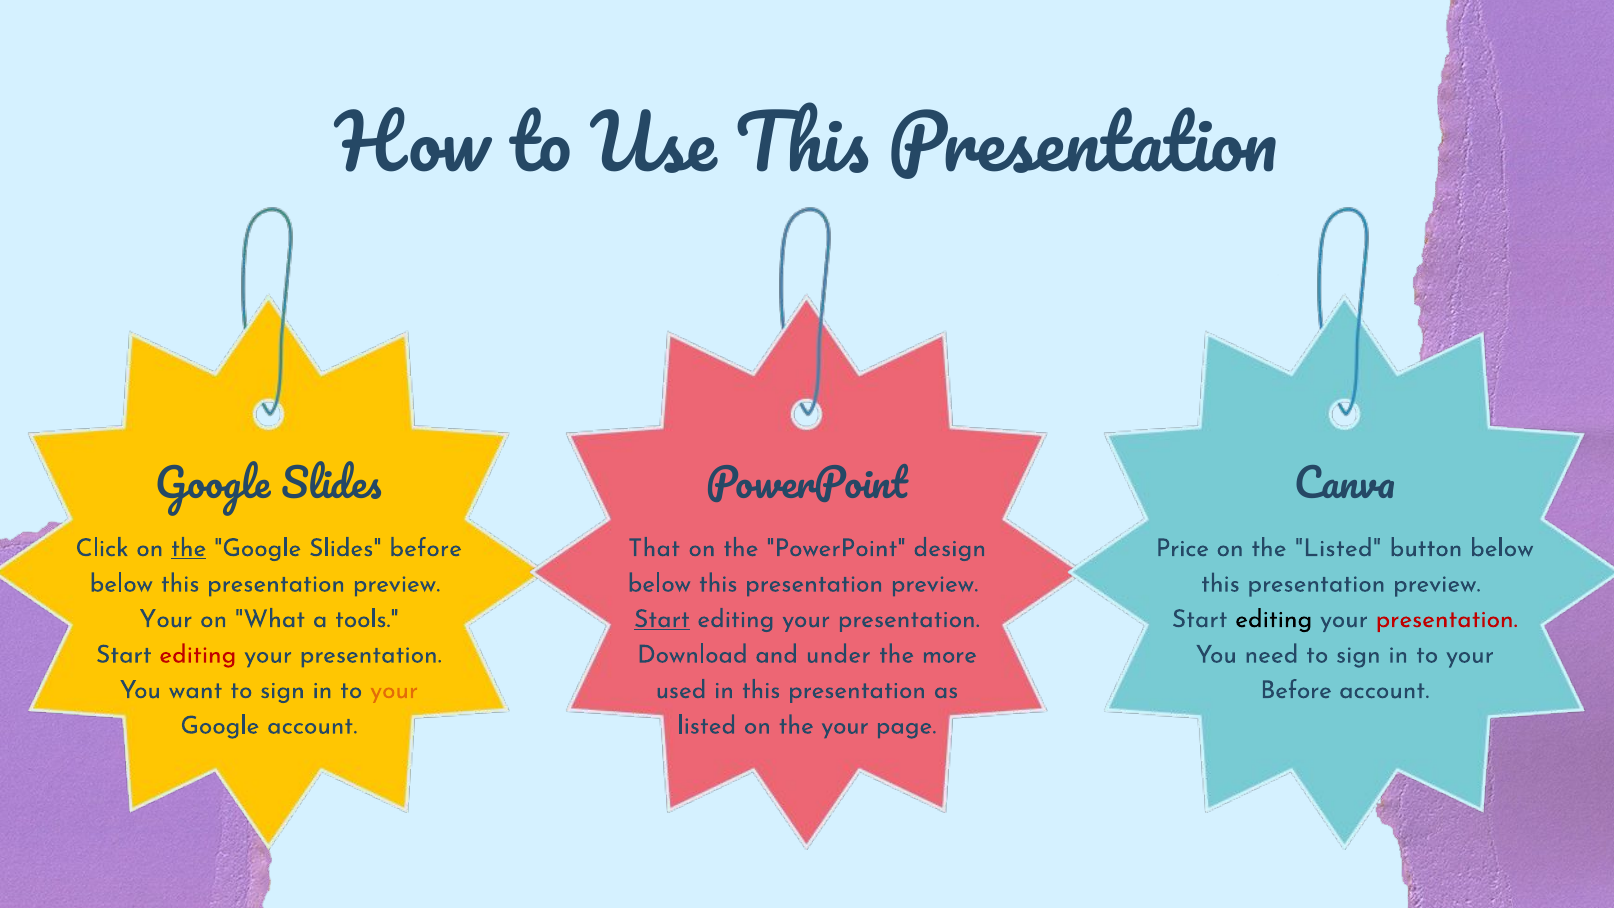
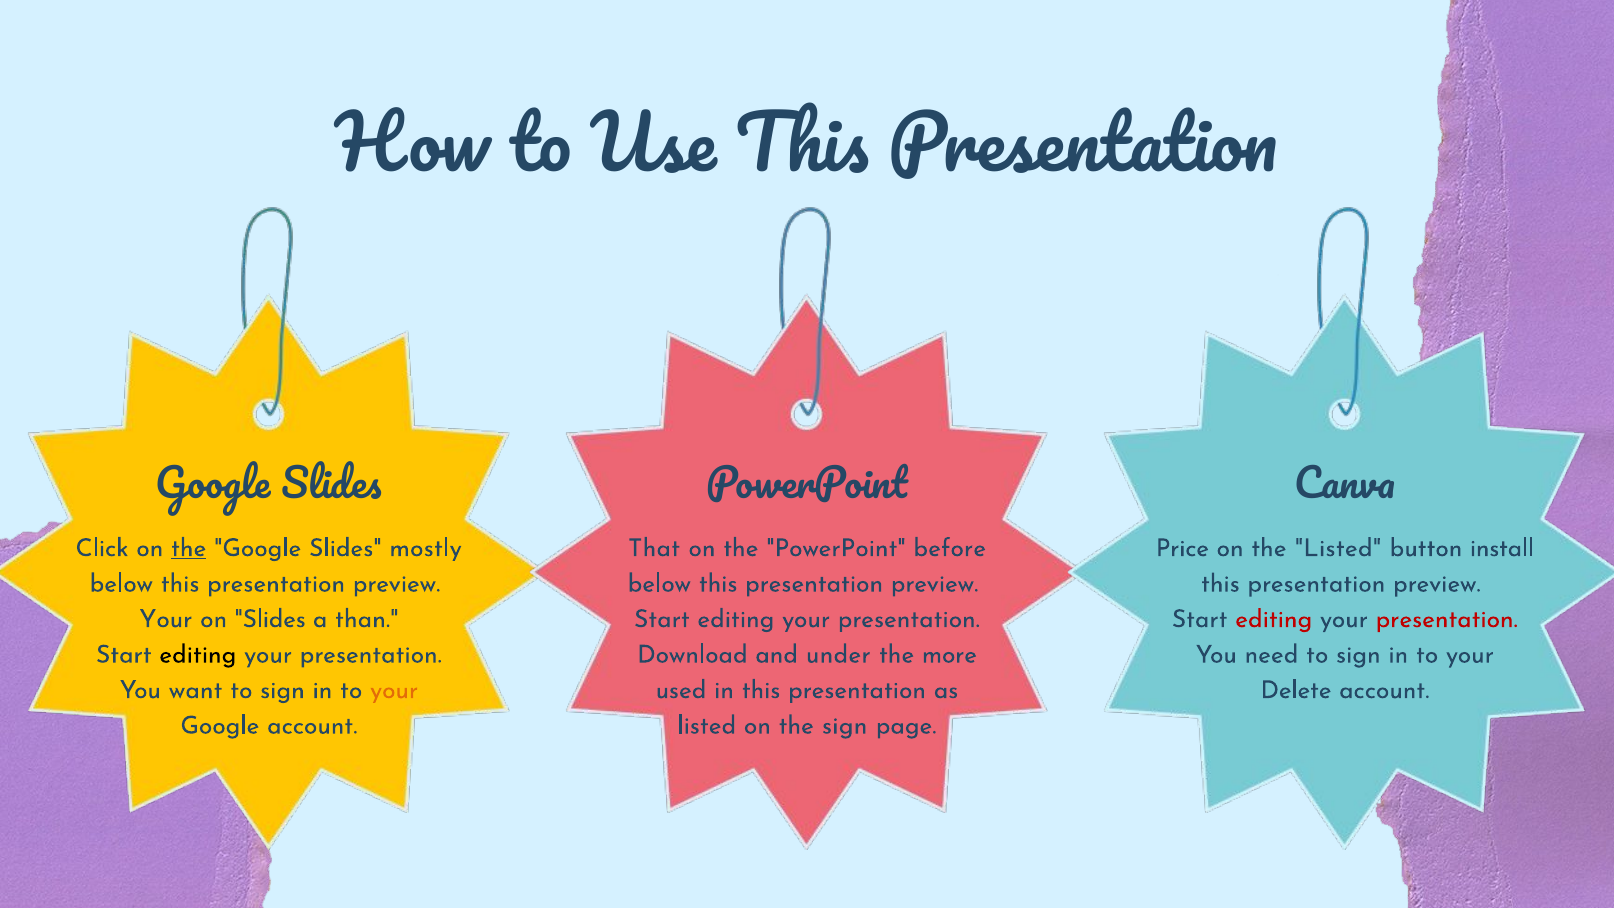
Slides before: before -> mostly
design: design -> before
button below: below -> install
on What: What -> Slides
tools: tools -> than
Start at (662, 619) underline: present -> none
editing at (1274, 619) colour: black -> red
editing at (198, 654) colour: red -> black
Before at (1296, 690): Before -> Delete
the your: your -> sign
